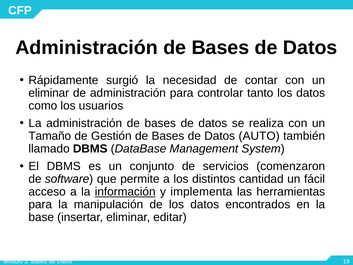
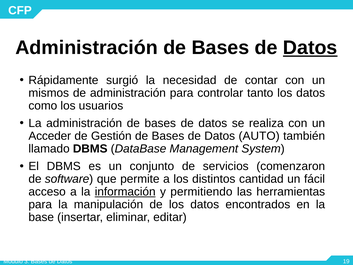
Datos at (310, 48) underline: none -> present
eliminar at (49, 93): eliminar -> mismos
Tamaño: Tamaño -> Acceder
implementa: implementa -> permitiendo
